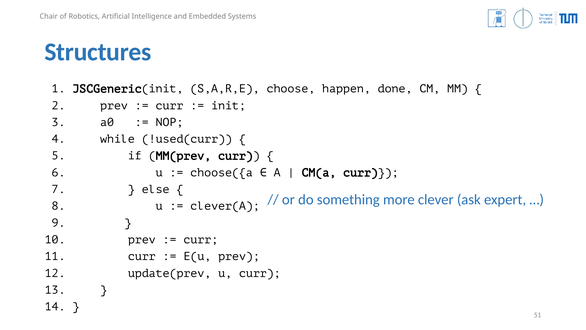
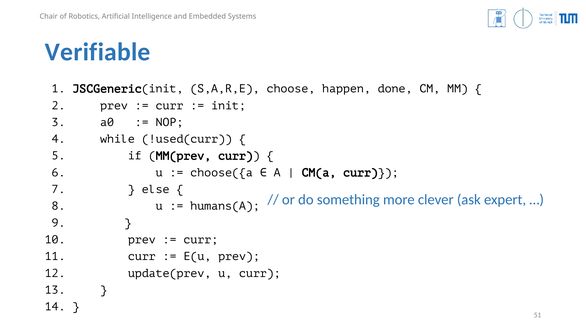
Structures: Structures -> Verifiable
clever(A: clever(A -> humans(A
